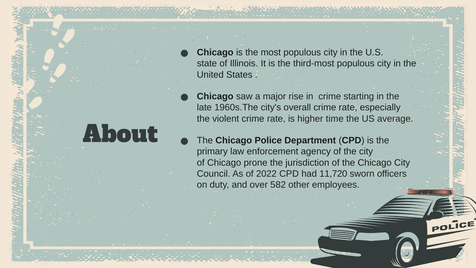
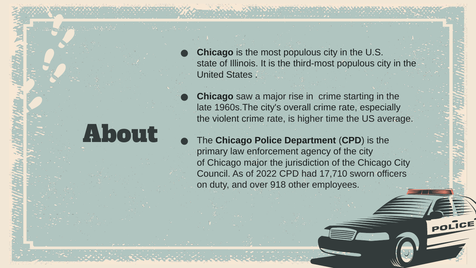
Chicago prone: prone -> major
11,720: 11,720 -> 17,710
582: 582 -> 918
